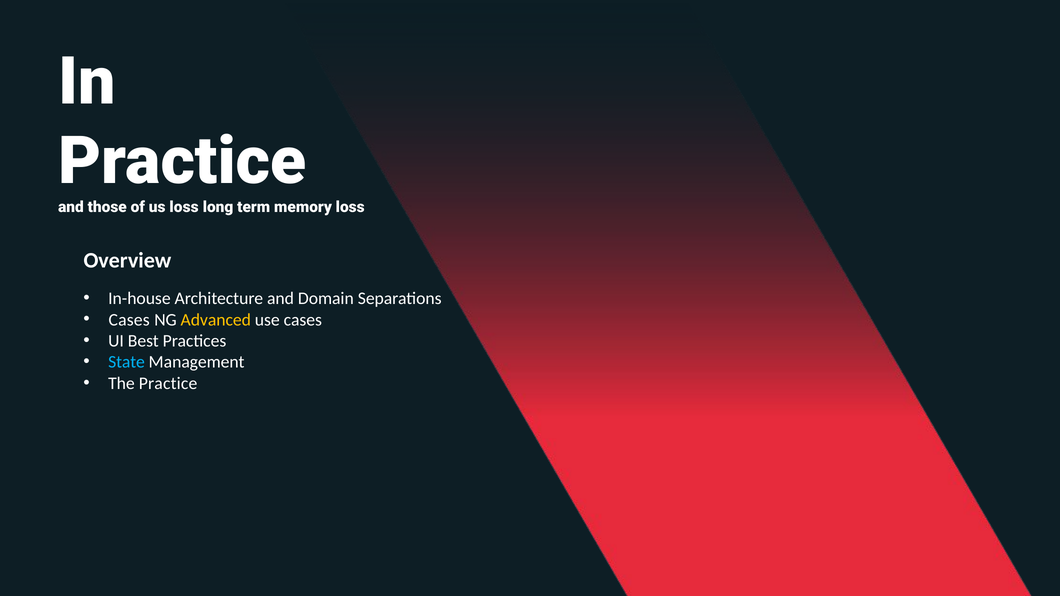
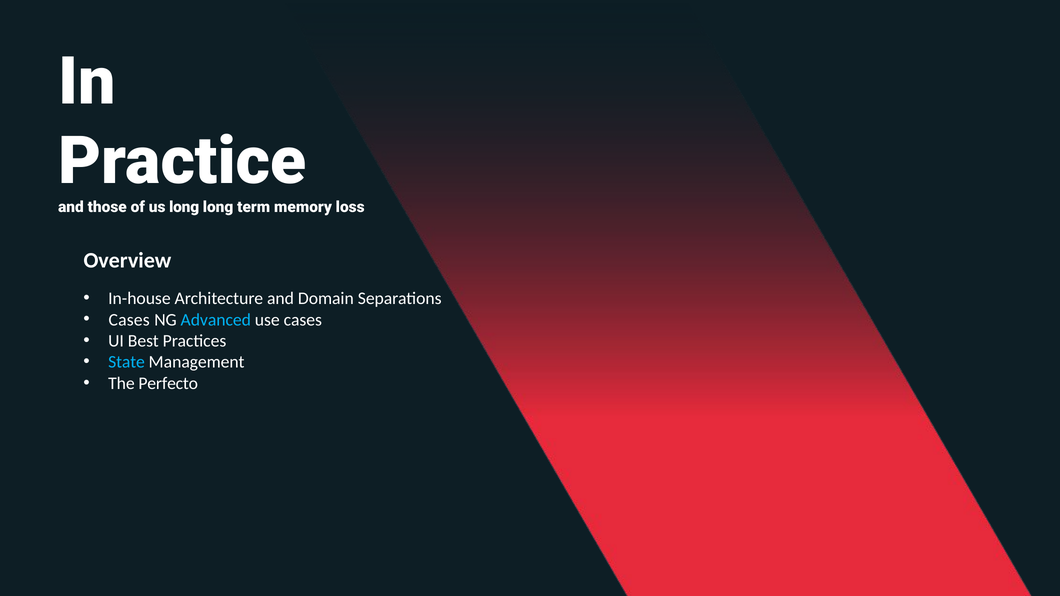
us loss: loss -> long
Advanced colour: yellow -> light blue
The Practice: Practice -> Perfecto
